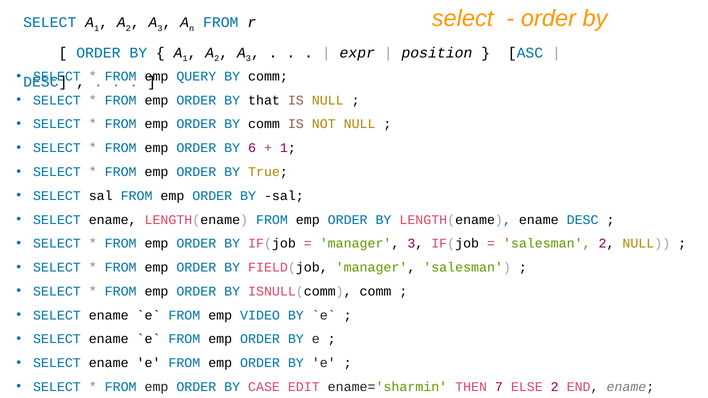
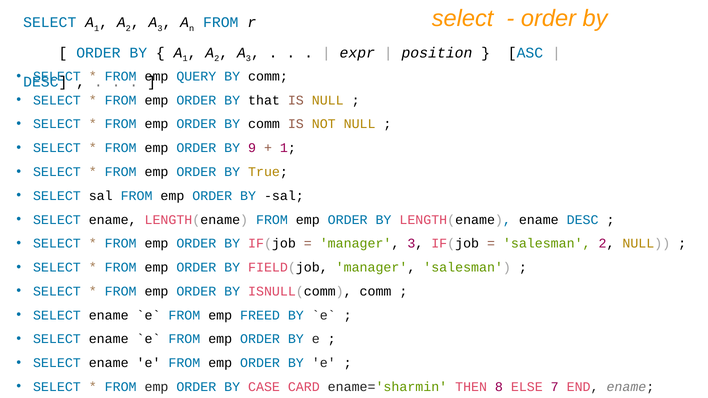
6: 6 -> 9
VIDEO: VIDEO -> FREED
EDIT: EDIT -> CARD
7: 7 -> 8
ELSE 2: 2 -> 7
